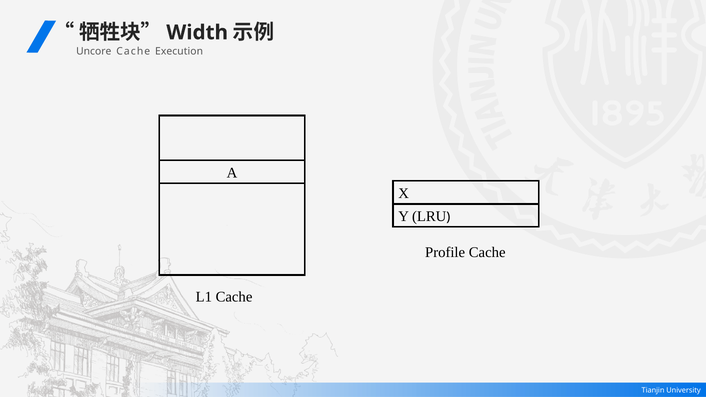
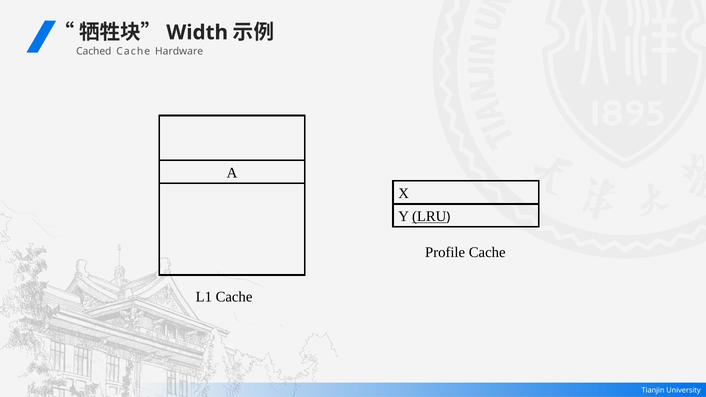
Uncore: Uncore -> Cached
Execution: Execution -> Hardware
LRU underline: none -> present
